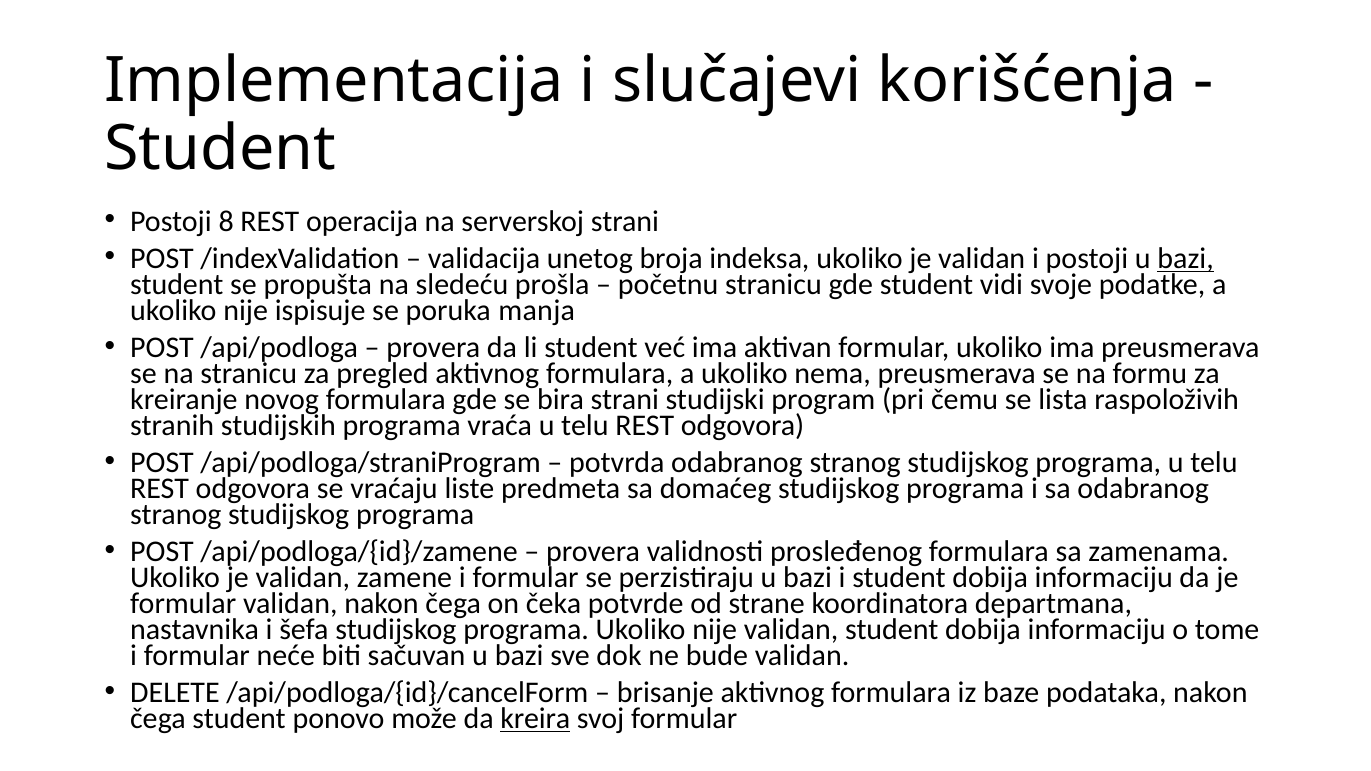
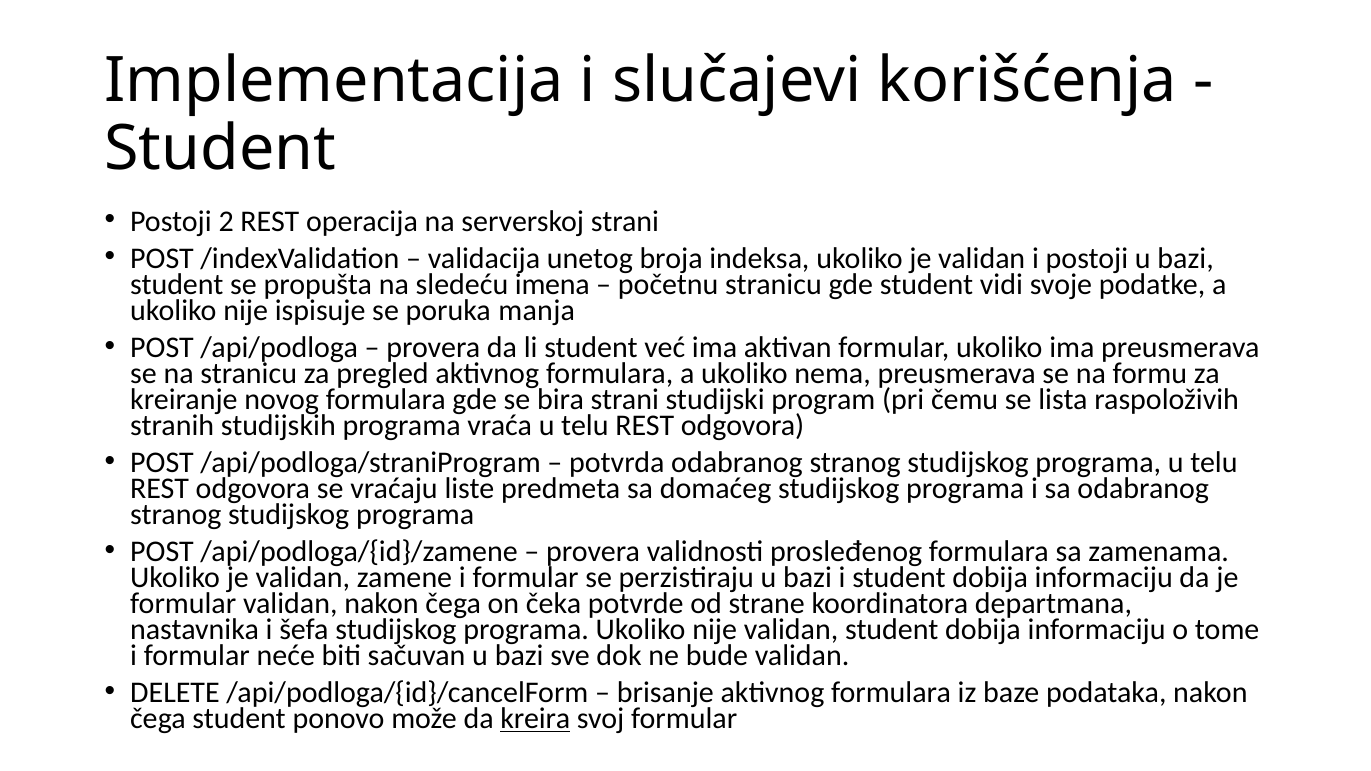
8: 8 -> 2
bazi at (1186, 259) underline: present -> none
prošla: prošla -> imena
